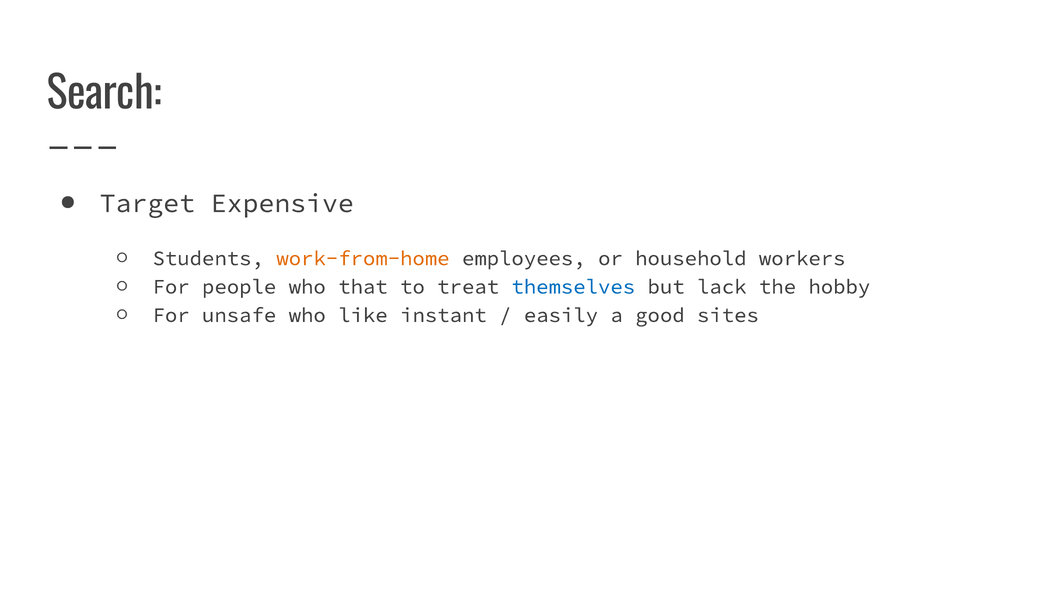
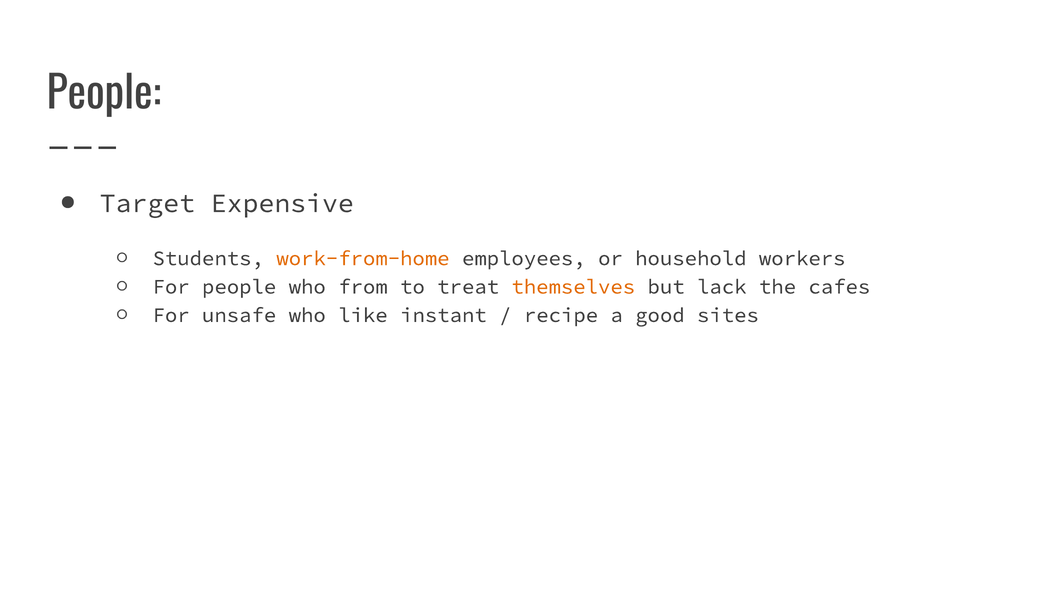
Search at (104, 94): Search -> People
that: that -> from
themselves colour: blue -> orange
hobby: hobby -> cafes
easily: easily -> recipe
